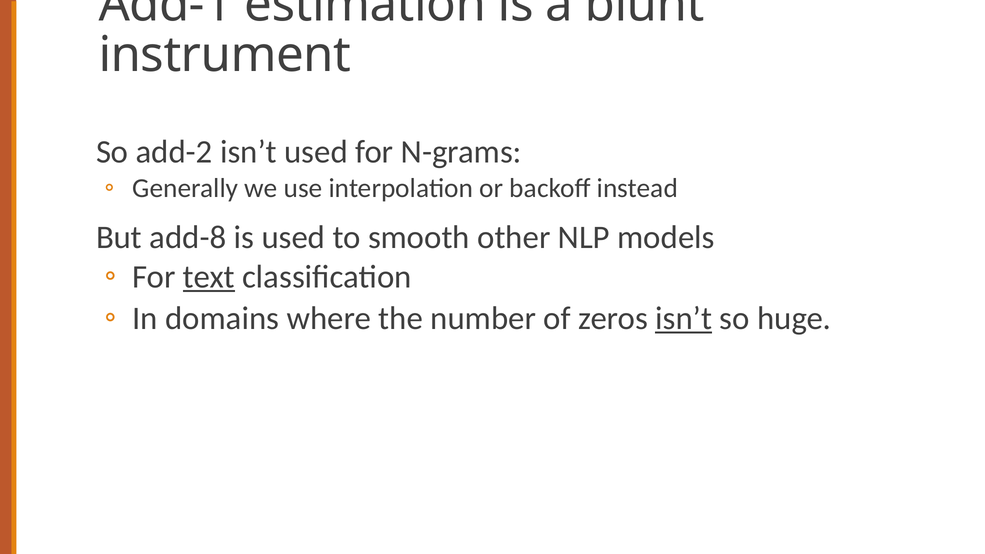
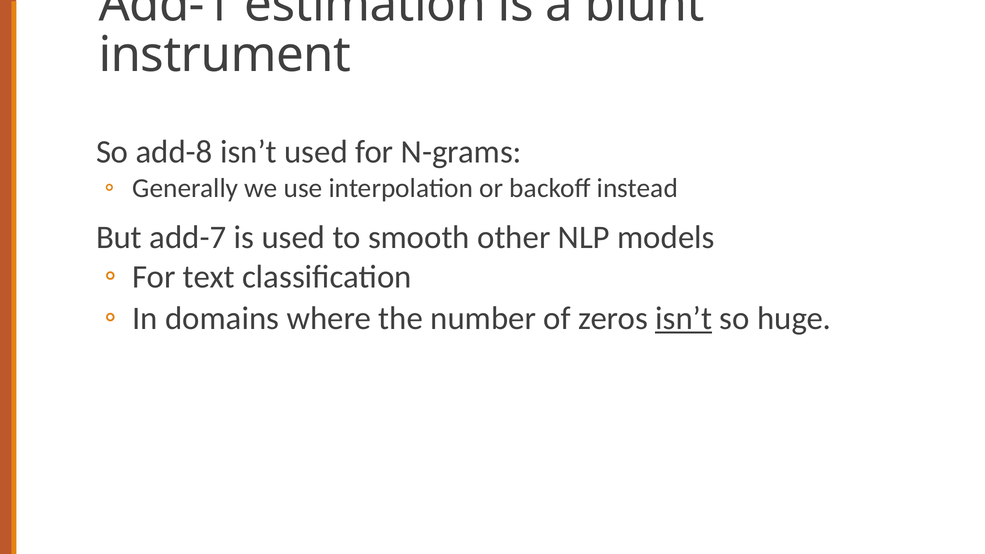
add-2: add-2 -> add-8
add-8: add-8 -> add-7
text underline: present -> none
